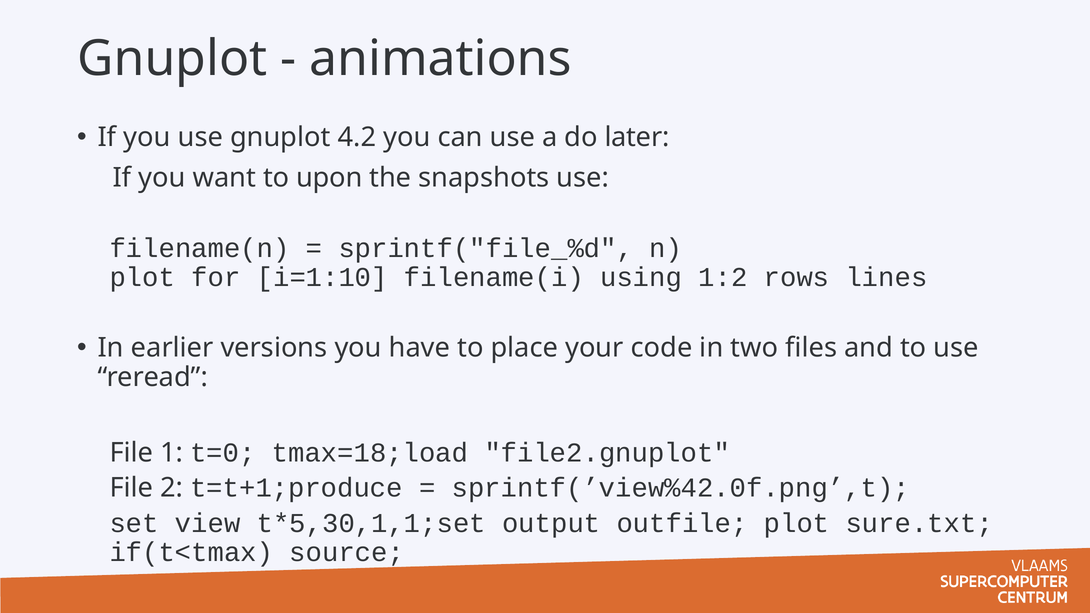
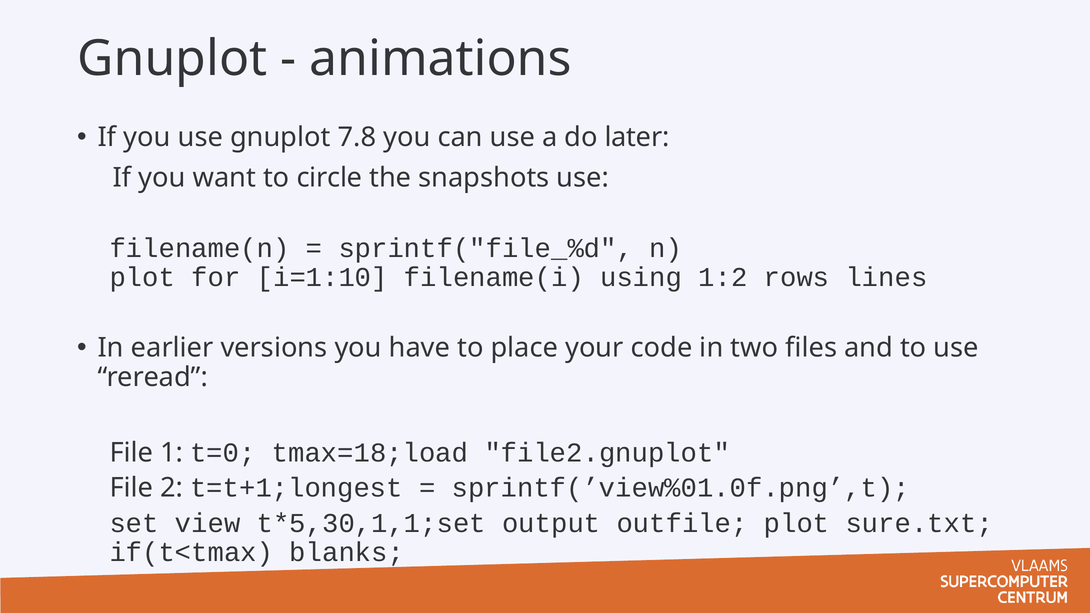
4.2: 4.2 -> 7.8
upon: upon -> circle
t=t+1;produce: t=t+1;produce -> t=t+1;longest
sprintf(’view%42.0f.png’,t: sprintf(’view%42.0f.png’,t -> sprintf(’view%01.0f.png’,t
source: source -> blanks
